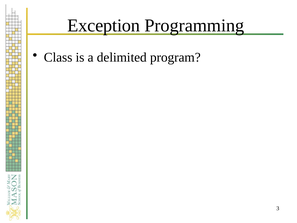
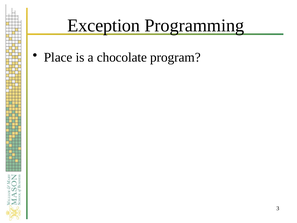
Class: Class -> Place
delimited: delimited -> chocolate
